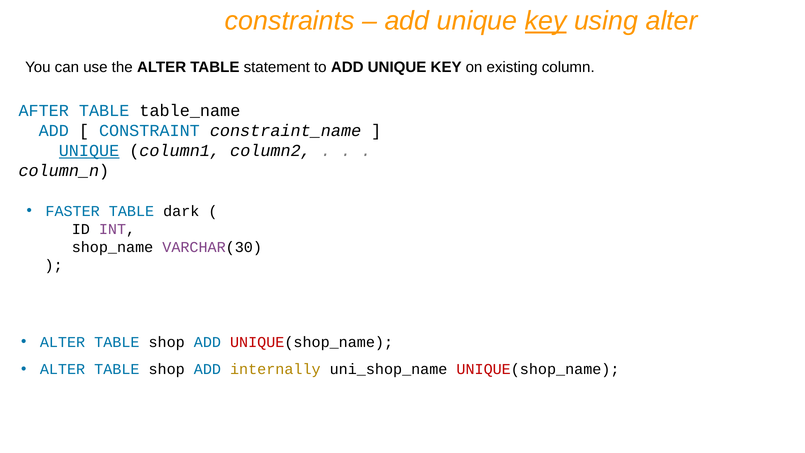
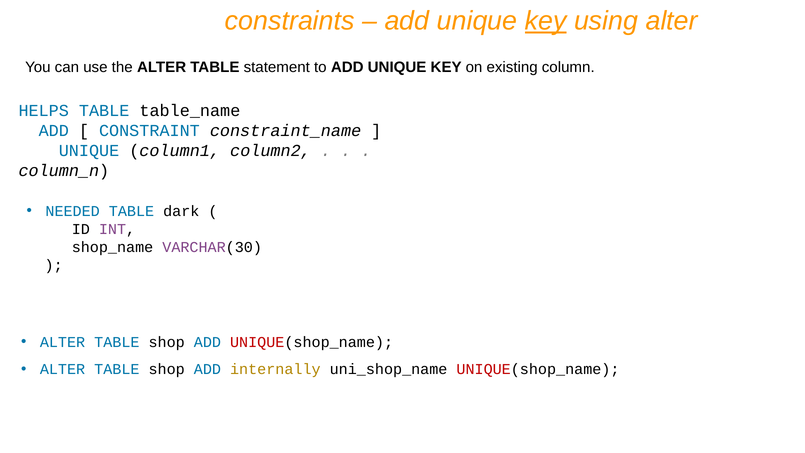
AFTER: AFTER -> HELPS
UNIQUE at (89, 151) underline: present -> none
FASTER: FASTER -> NEEDED
